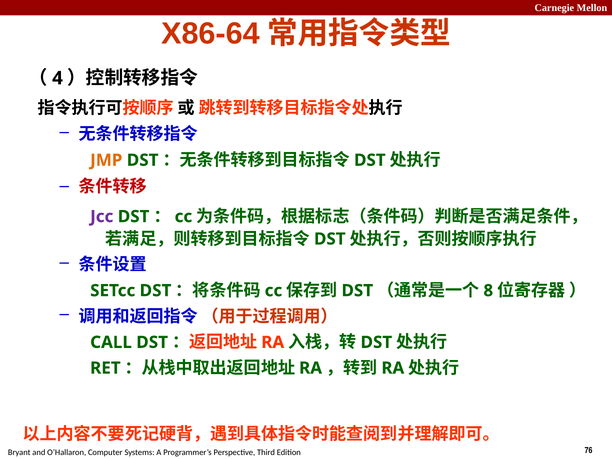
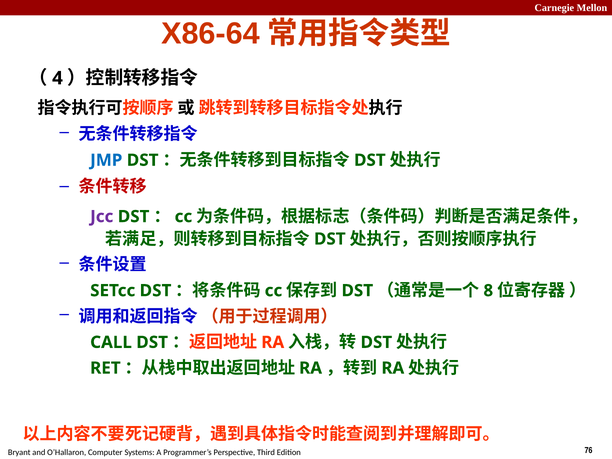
JMP colour: orange -> blue
